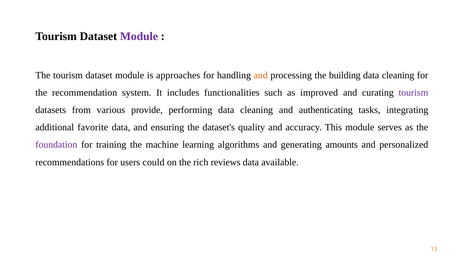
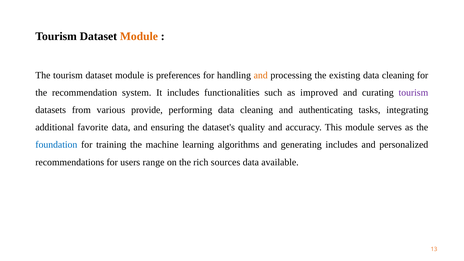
Module at (139, 36) colour: purple -> orange
approaches: approaches -> preferences
building: building -> existing
foundation colour: purple -> blue
generating amounts: amounts -> includes
could: could -> range
reviews: reviews -> sources
